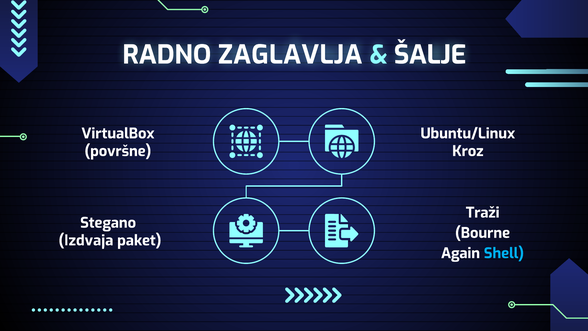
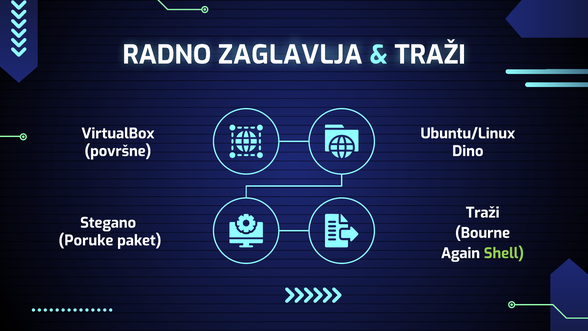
ŠALJE at (430, 55): ŠALJE -> TRAŽI
Kroz: Kroz -> Dino
Izdvaja: Izdvaja -> Poruke
Shell colour: light blue -> light green
